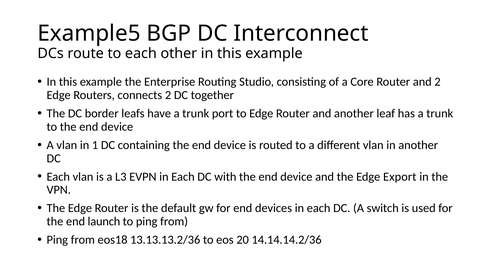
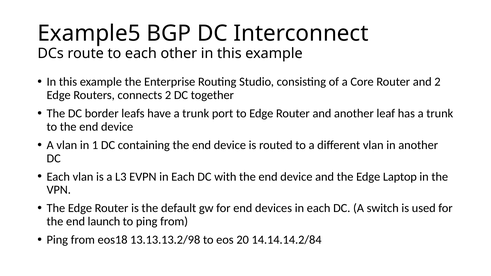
Export: Export -> Laptop
13.13.13.2/36: 13.13.13.2/36 -> 13.13.13.2/98
14.14.14.2/36: 14.14.14.2/36 -> 14.14.14.2/84
